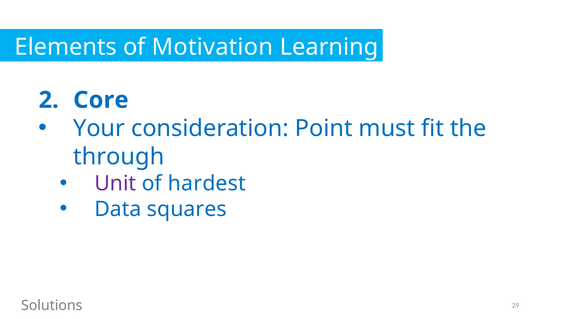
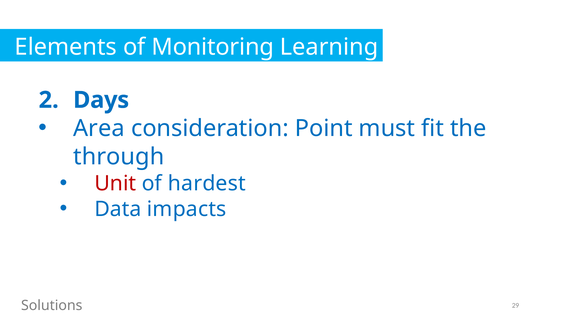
Motivation: Motivation -> Monitoring
Core: Core -> Days
Your: Your -> Area
Unit colour: purple -> red
squares: squares -> impacts
